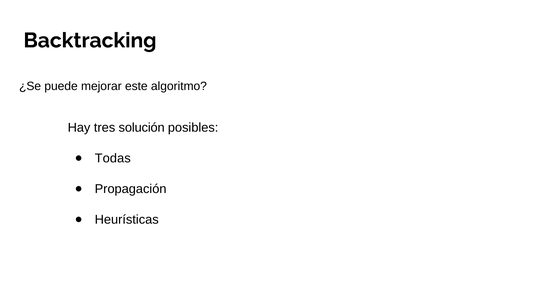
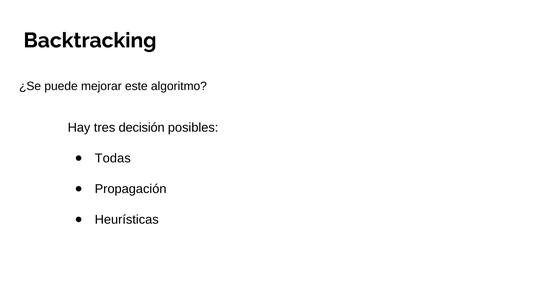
solución: solución -> decisión
